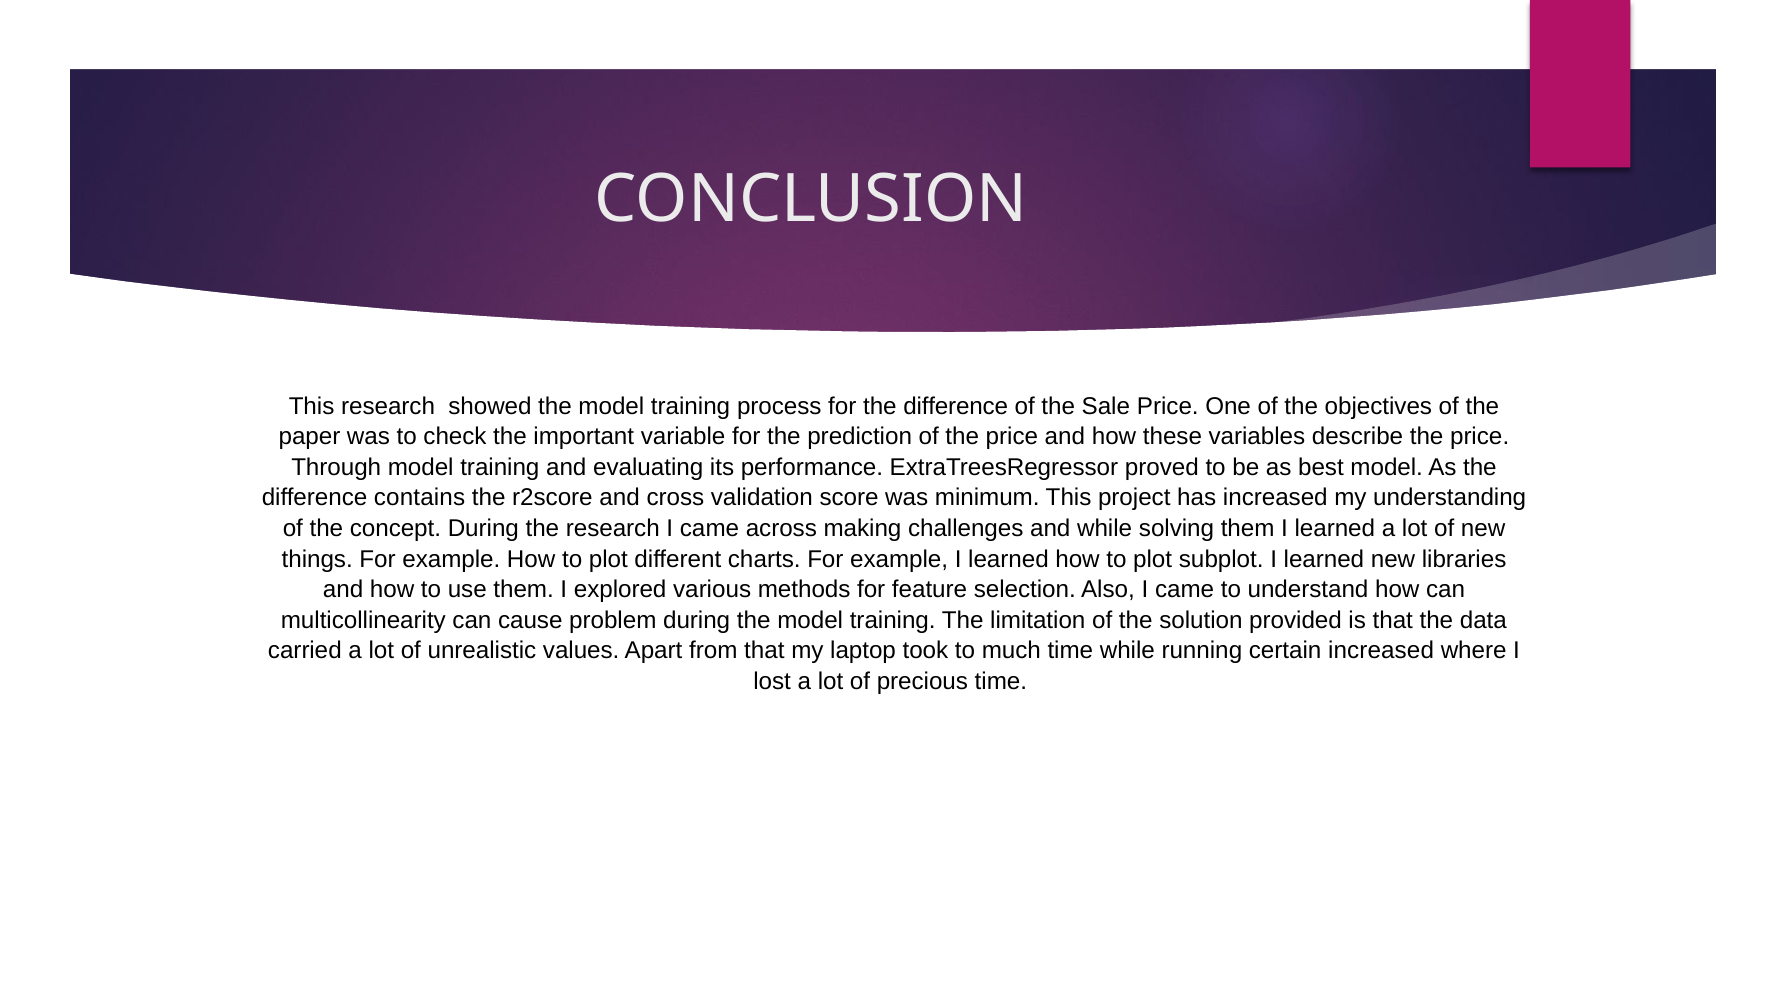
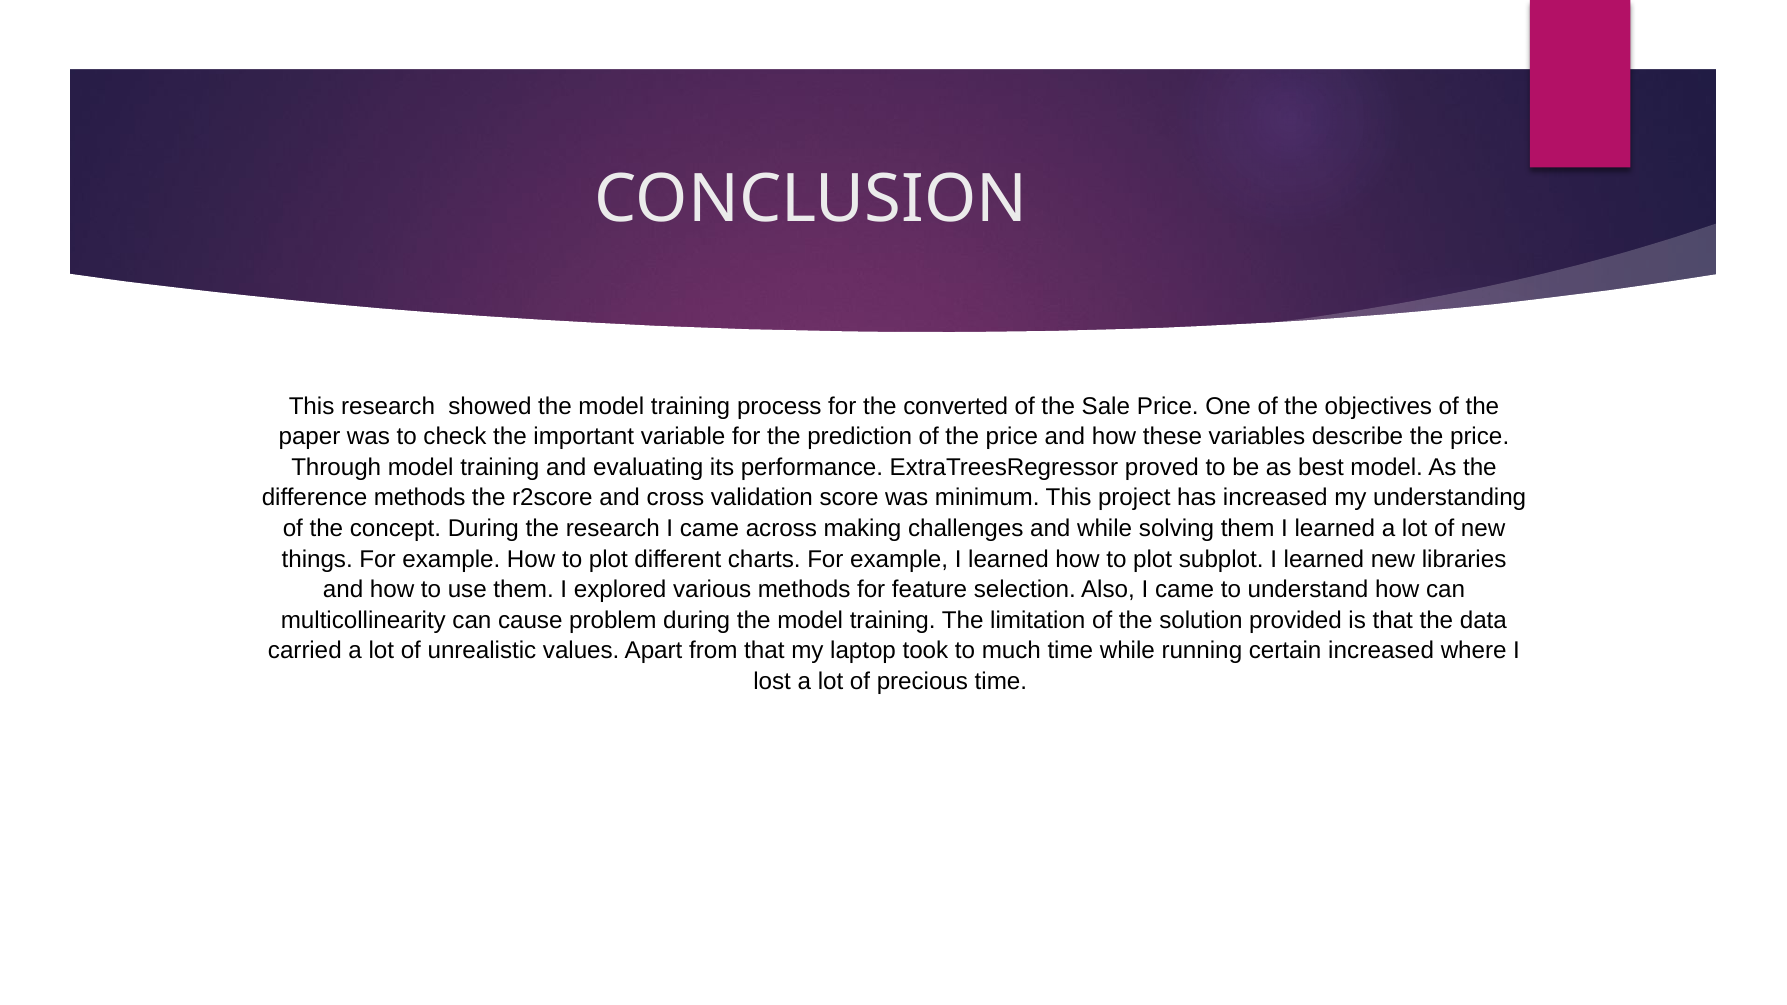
for the difference: difference -> converted
difference contains: contains -> methods
